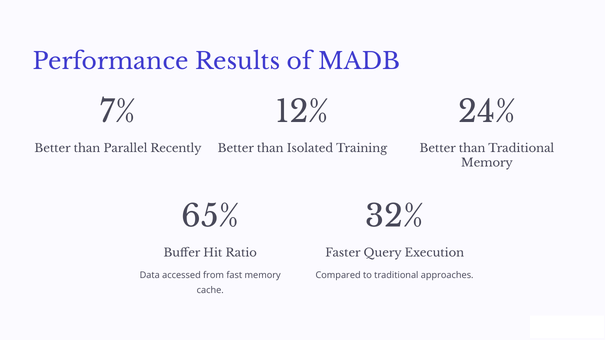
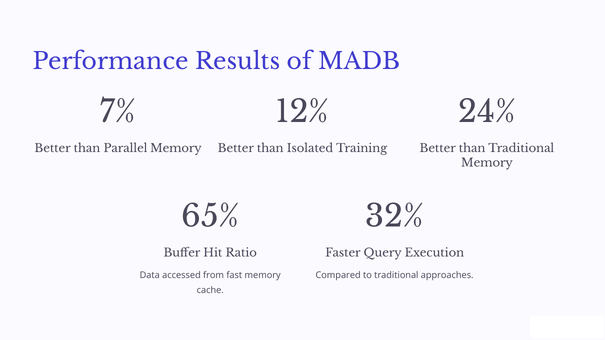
Parallel Recently: Recently -> Memory
